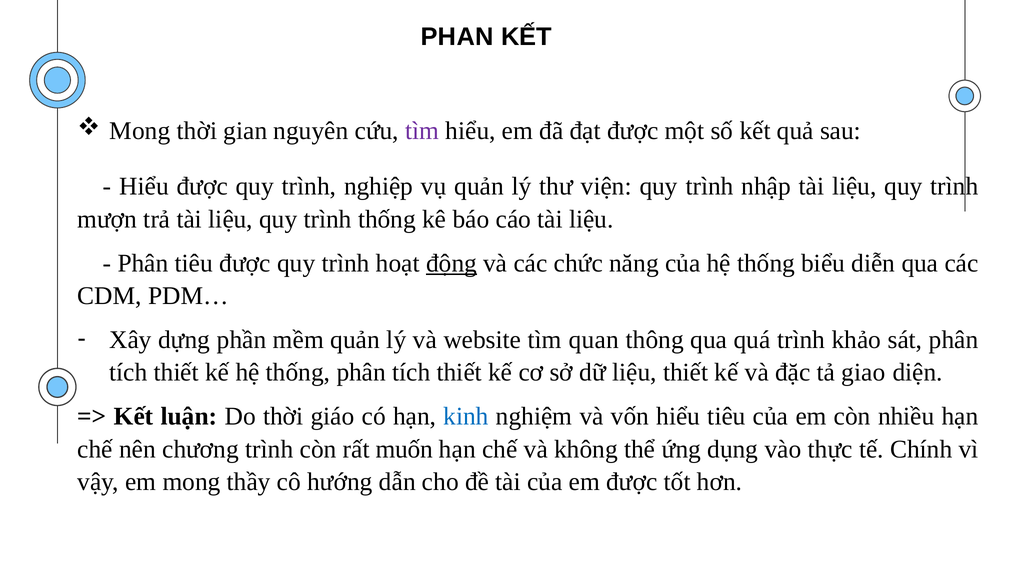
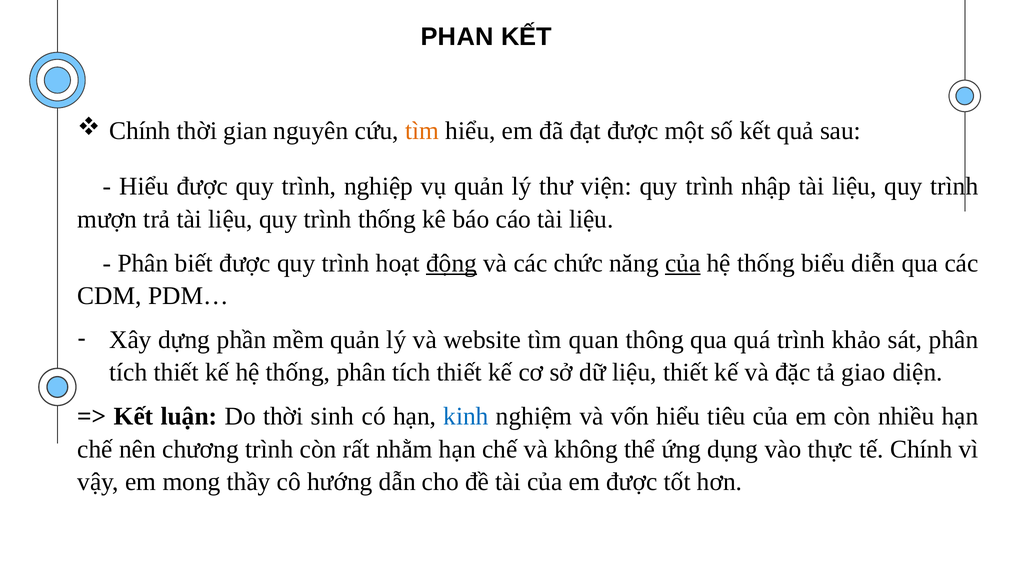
Mong at (140, 131): Mong -> Chính
tìm at (422, 131) colour: purple -> orange
Phân tiêu: tiêu -> biết
của at (683, 263) underline: none -> present
giáo: giáo -> sinh
muốn: muốn -> nhằm
